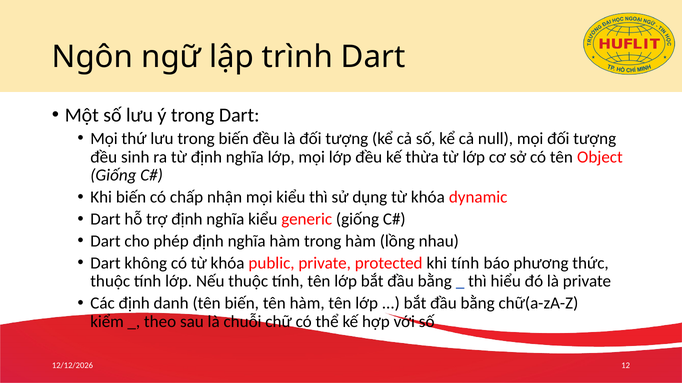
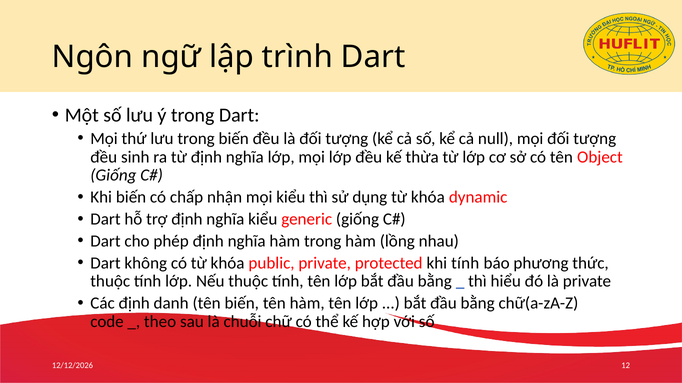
kiểm: kiểm -> code
